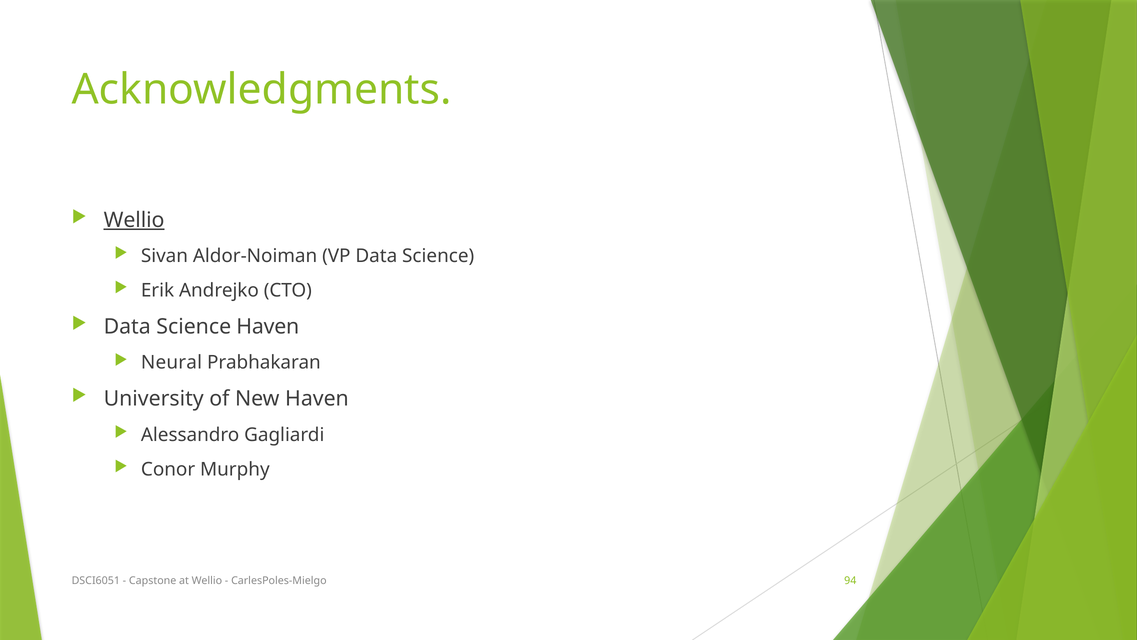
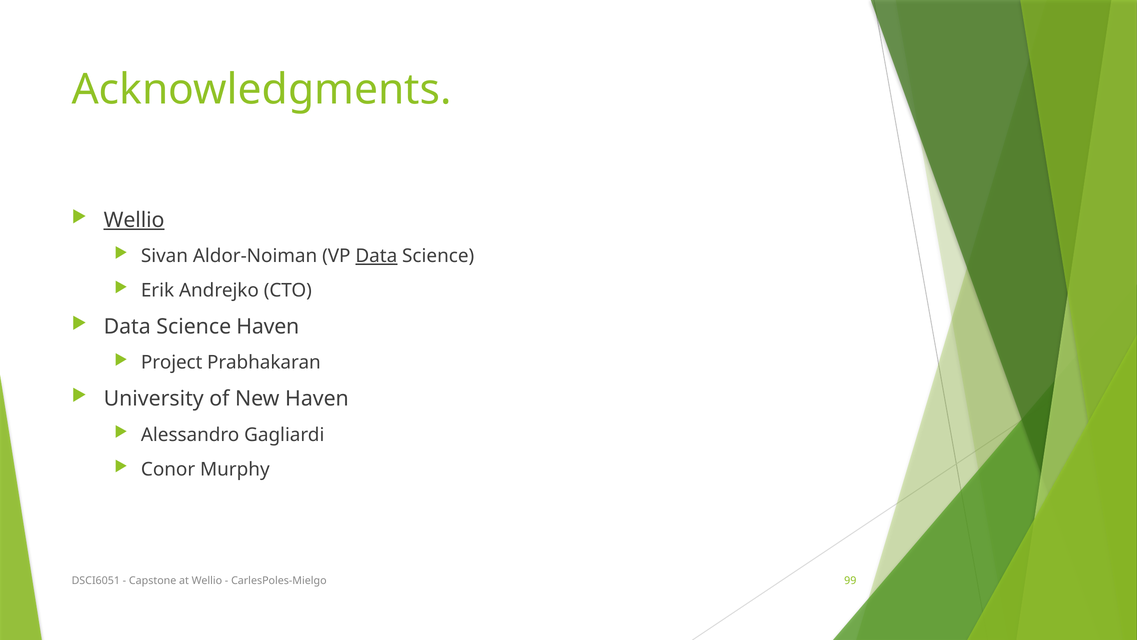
Data at (376, 256) underline: none -> present
Neural: Neural -> Project
94: 94 -> 99
